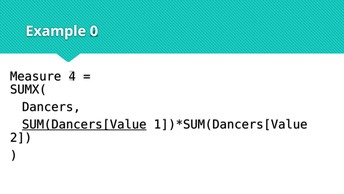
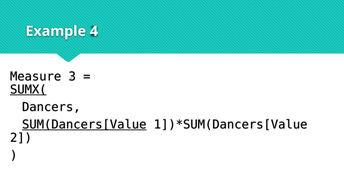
0: 0 -> 4
4: 4 -> 3
SUMX( underline: none -> present
